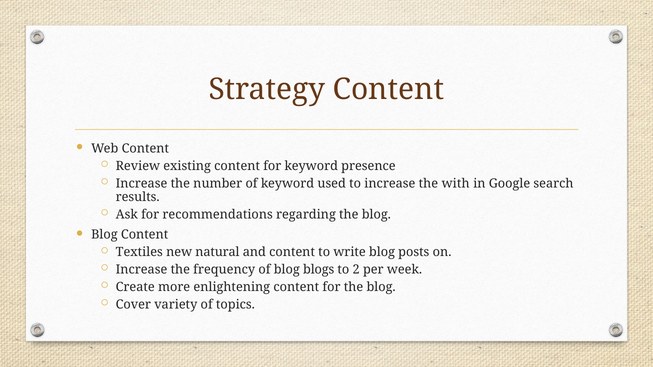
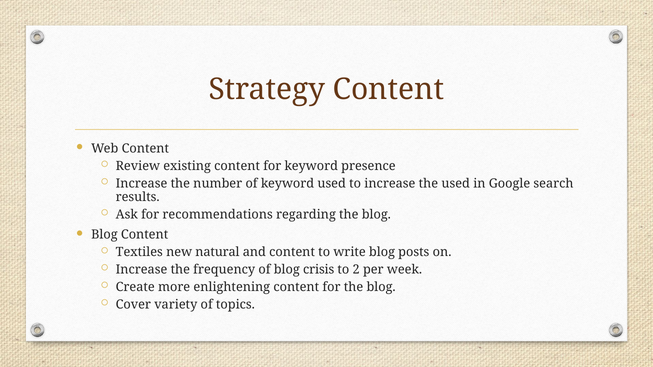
the with: with -> used
blogs: blogs -> crisis
